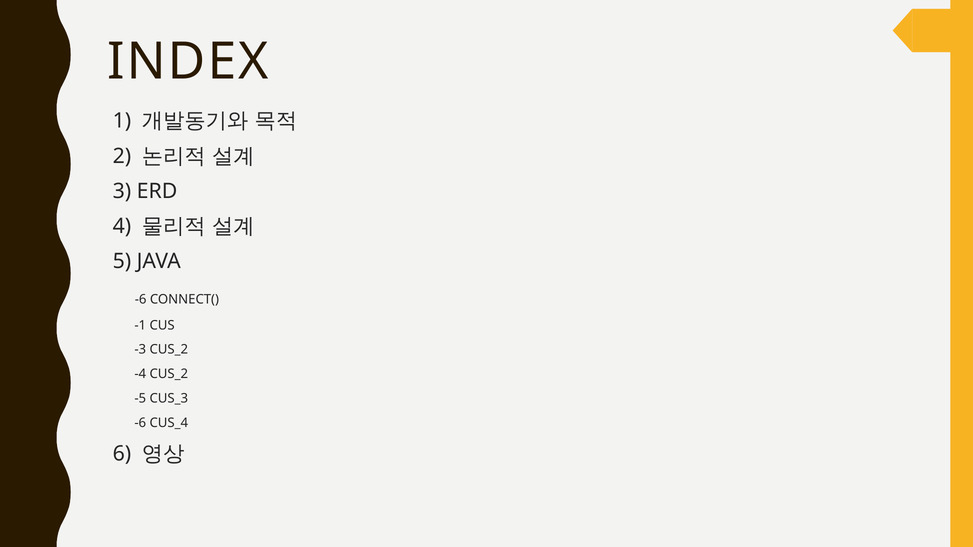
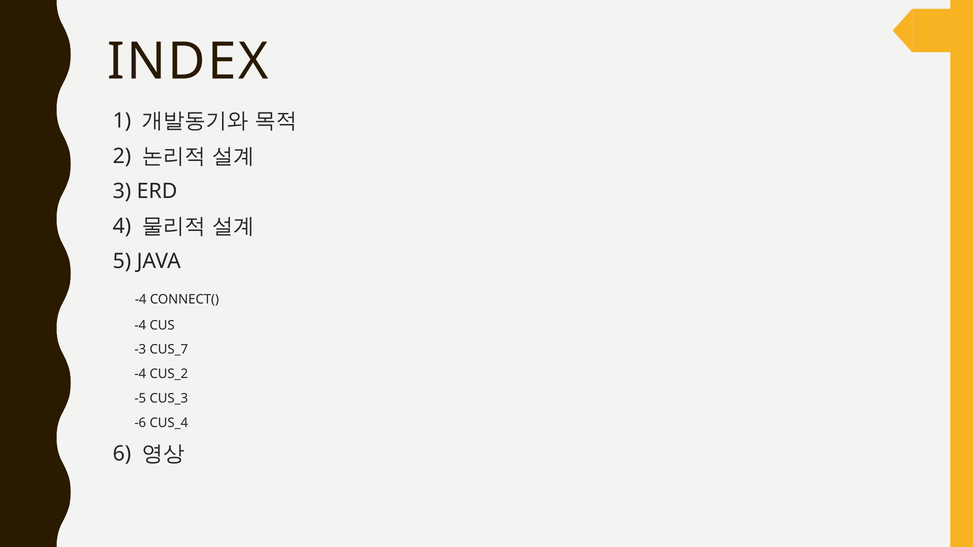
-6 at (141, 299): -6 -> -4
-1 at (140, 325): -1 -> -4
-3 CUS_2: CUS_2 -> CUS_7
